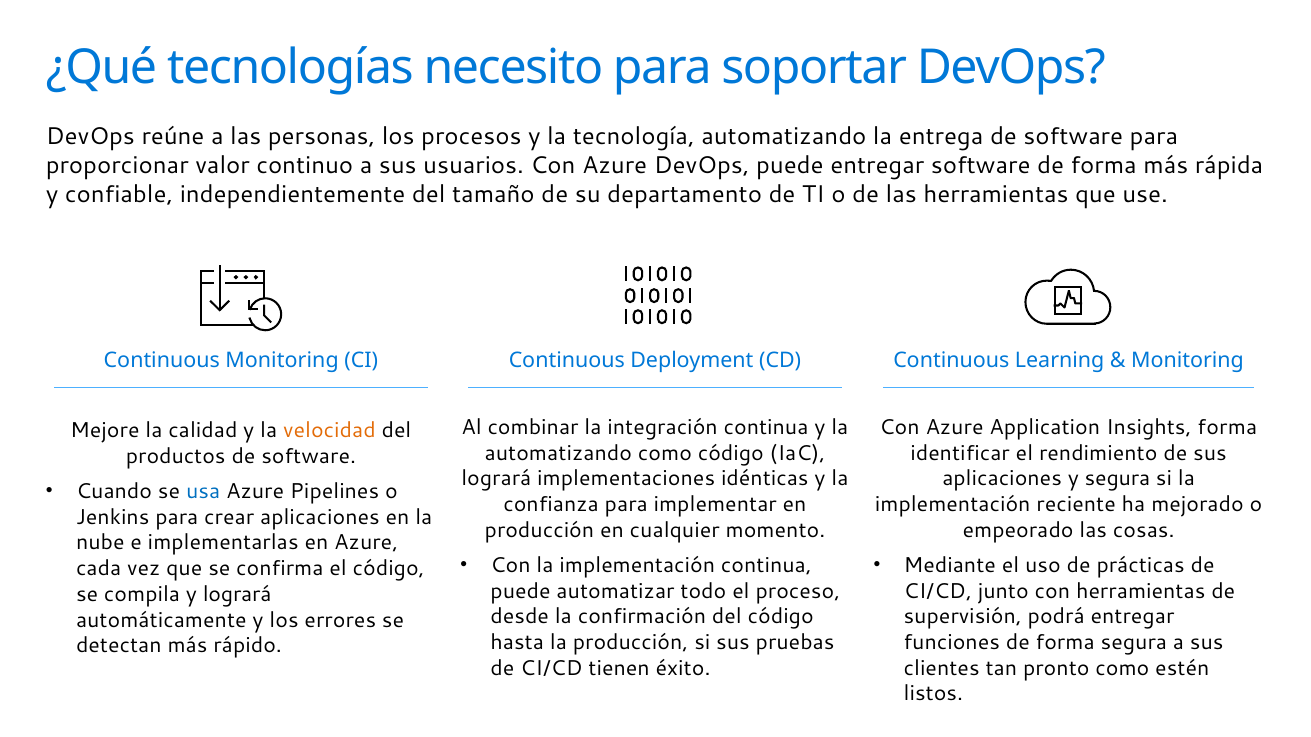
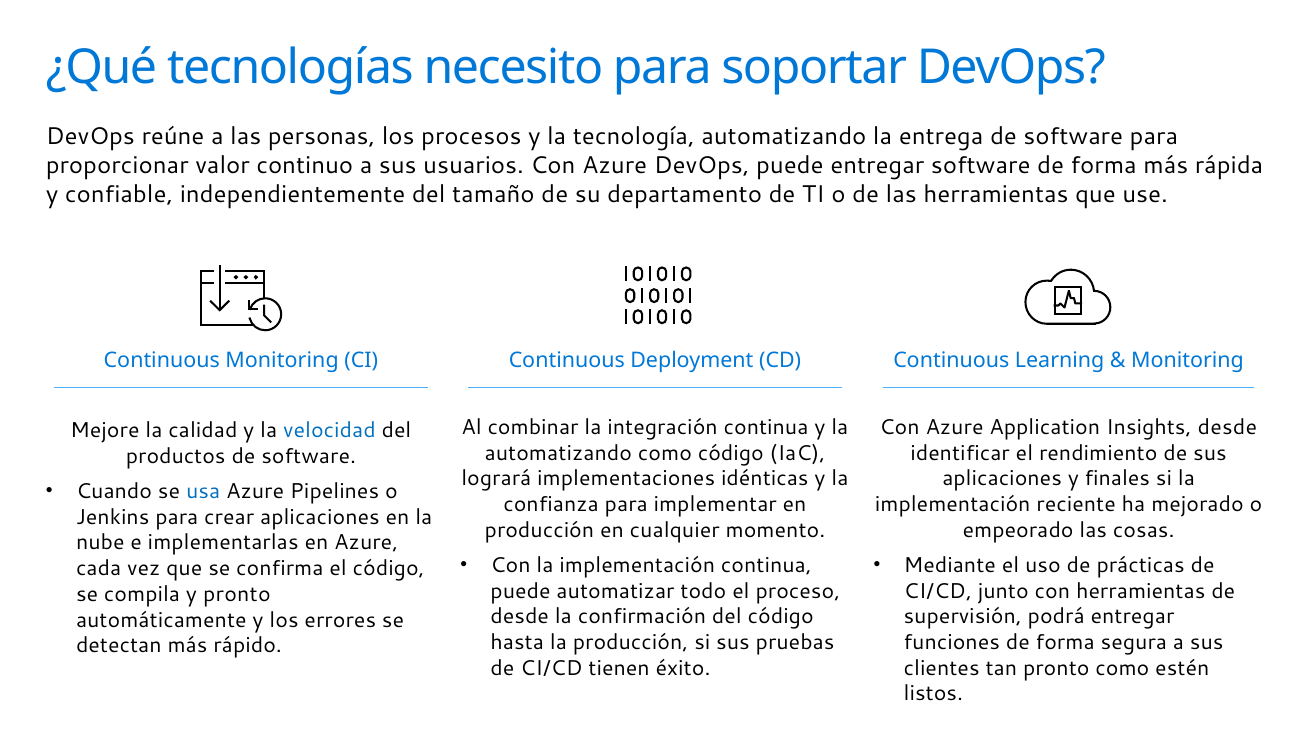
Insights forma: forma -> desde
velocidad colour: orange -> blue
y segura: segura -> finales
y logrará: logrará -> pronto
